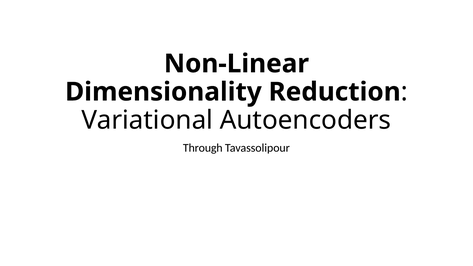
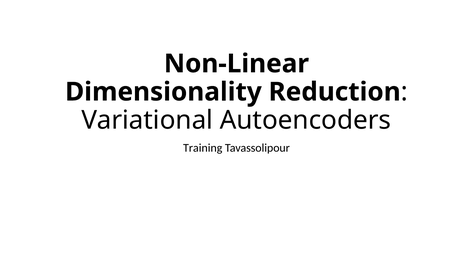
Through: Through -> Training
